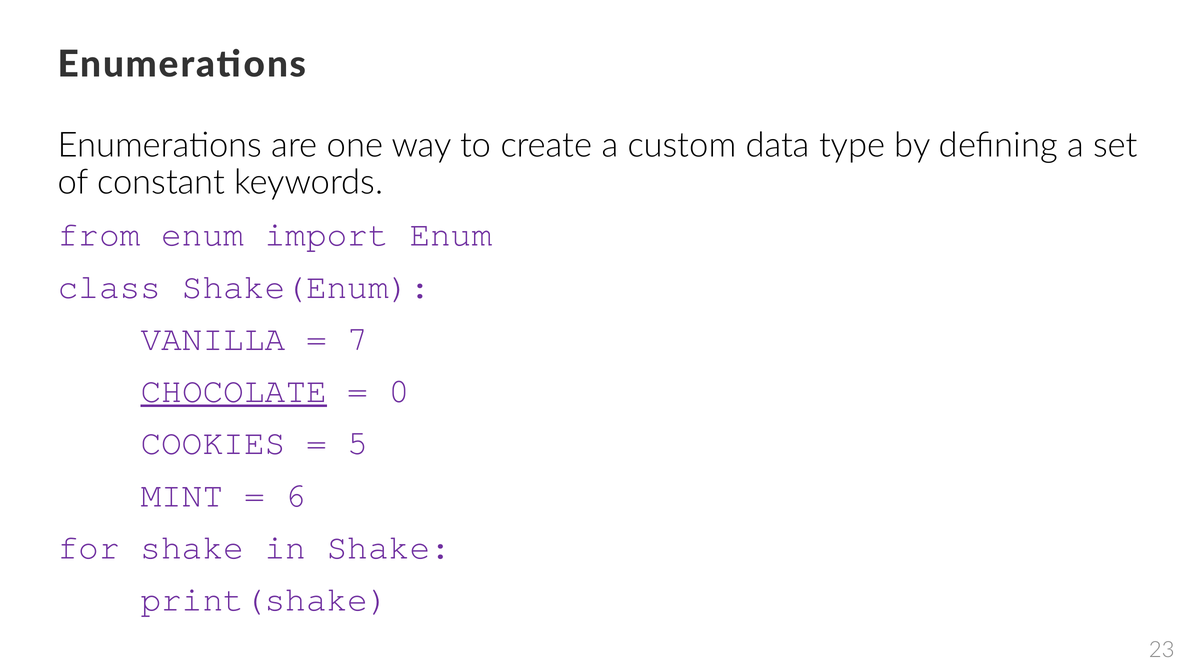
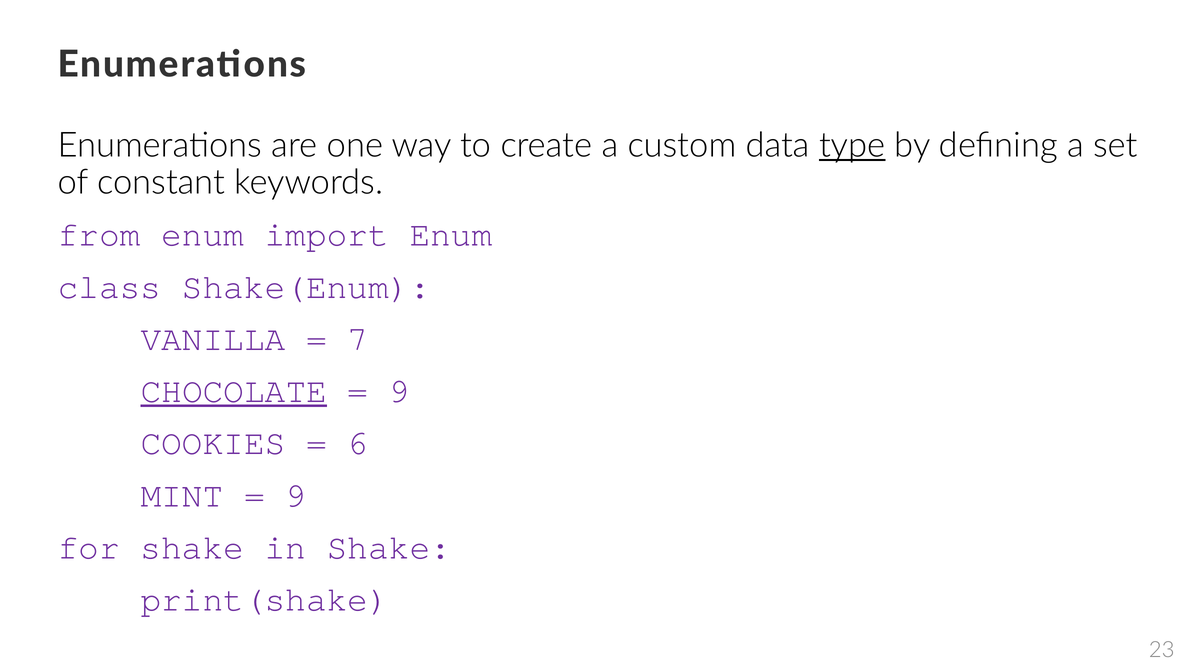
type underline: none -> present
0 at (399, 391): 0 -> 9
5: 5 -> 6
6 at (296, 496): 6 -> 9
